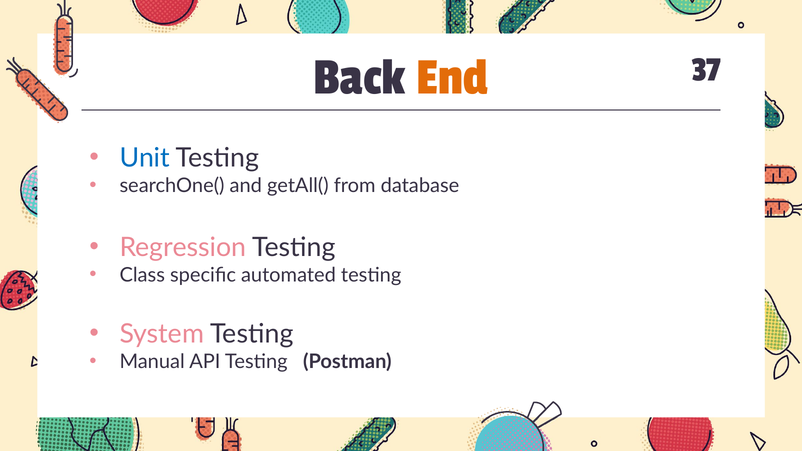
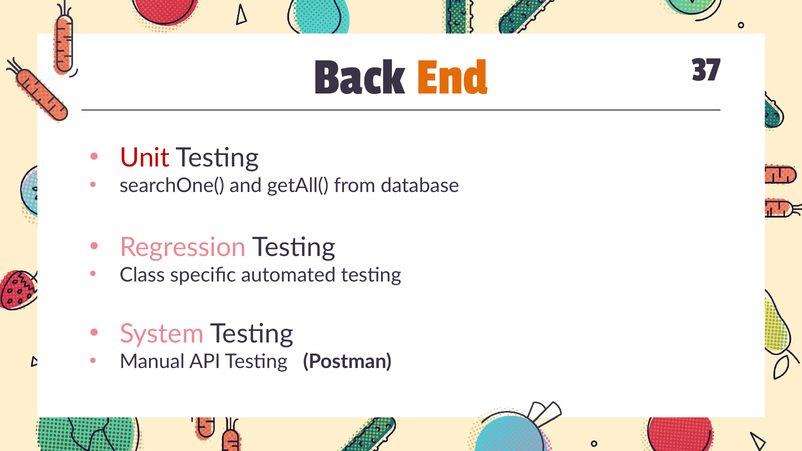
Unit colour: blue -> red
